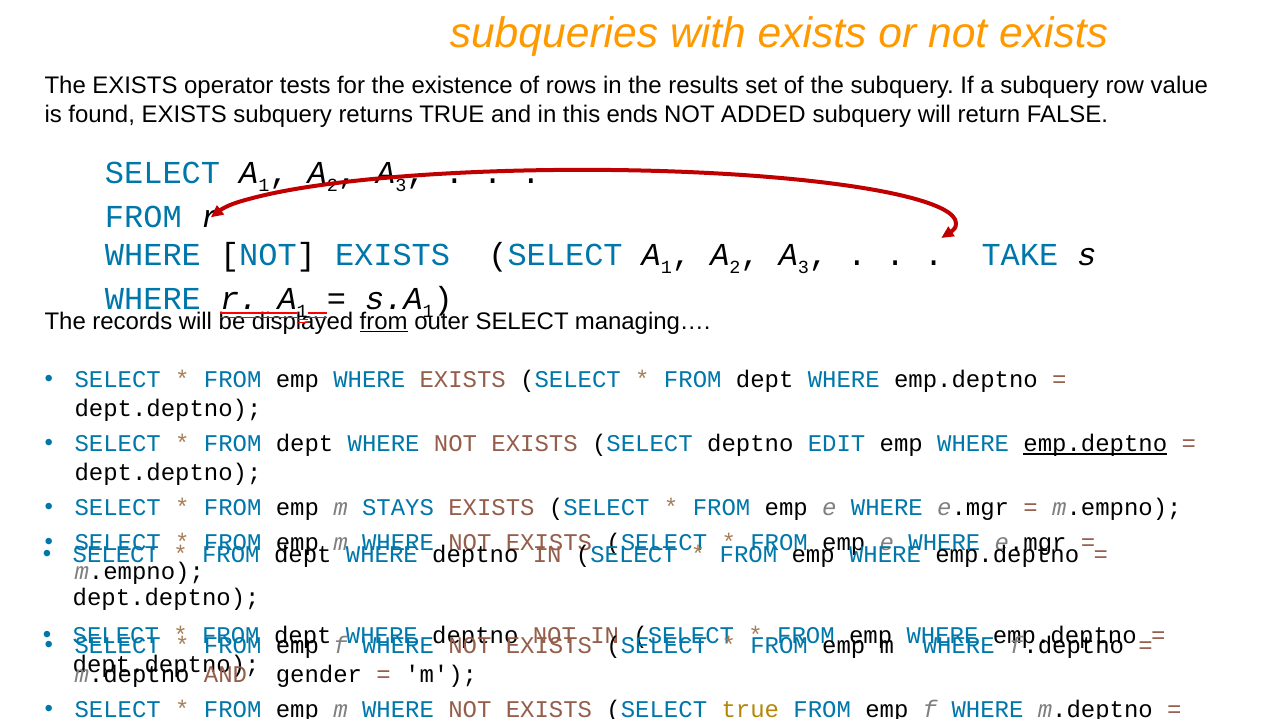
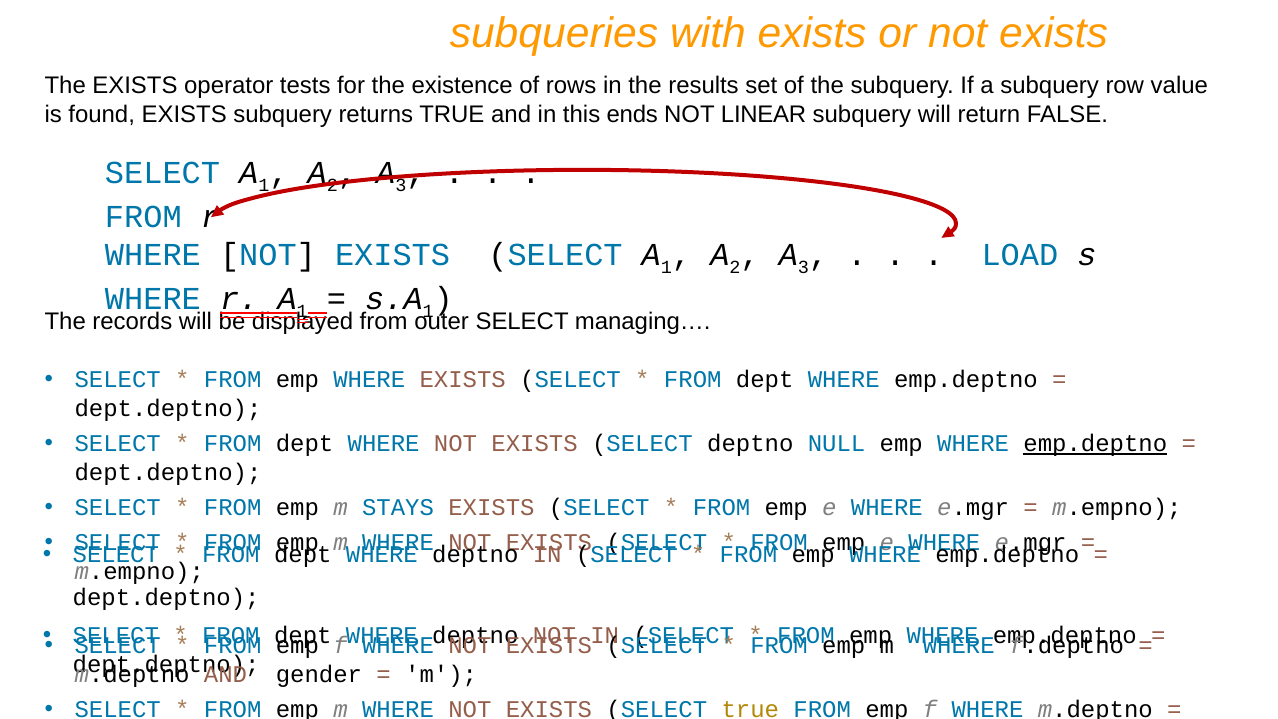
ADDED: ADDED -> LINEAR
TAKE: TAKE -> LOAD
from at (384, 321) underline: present -> none
EDIT: EDIT -> NULL
